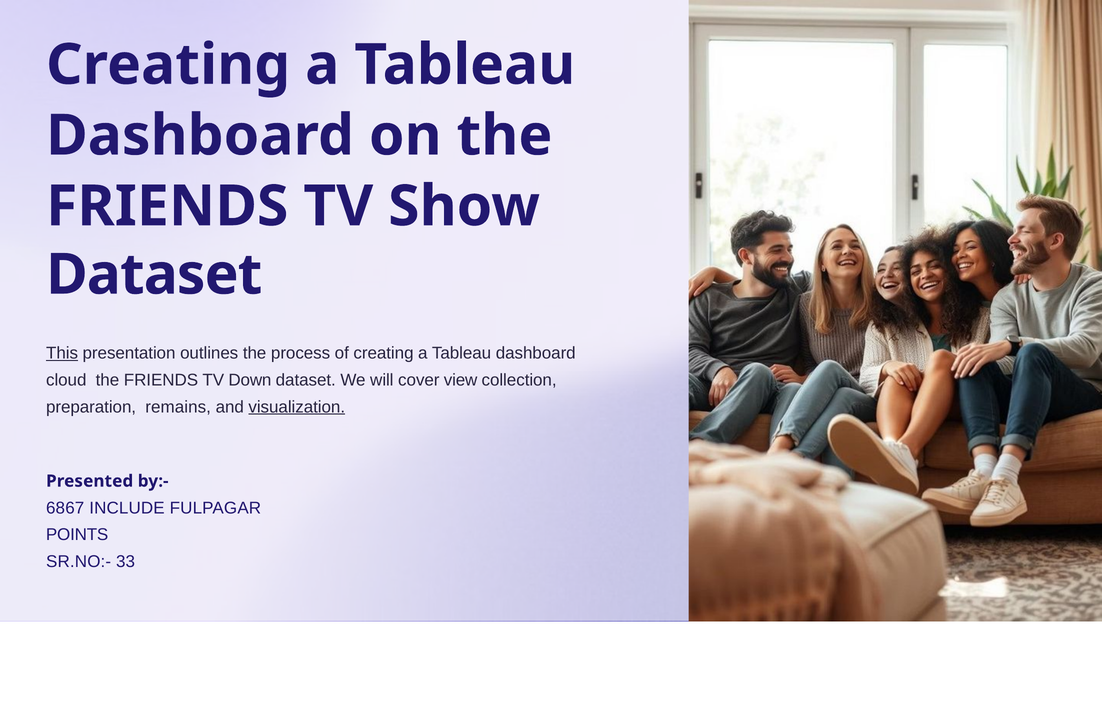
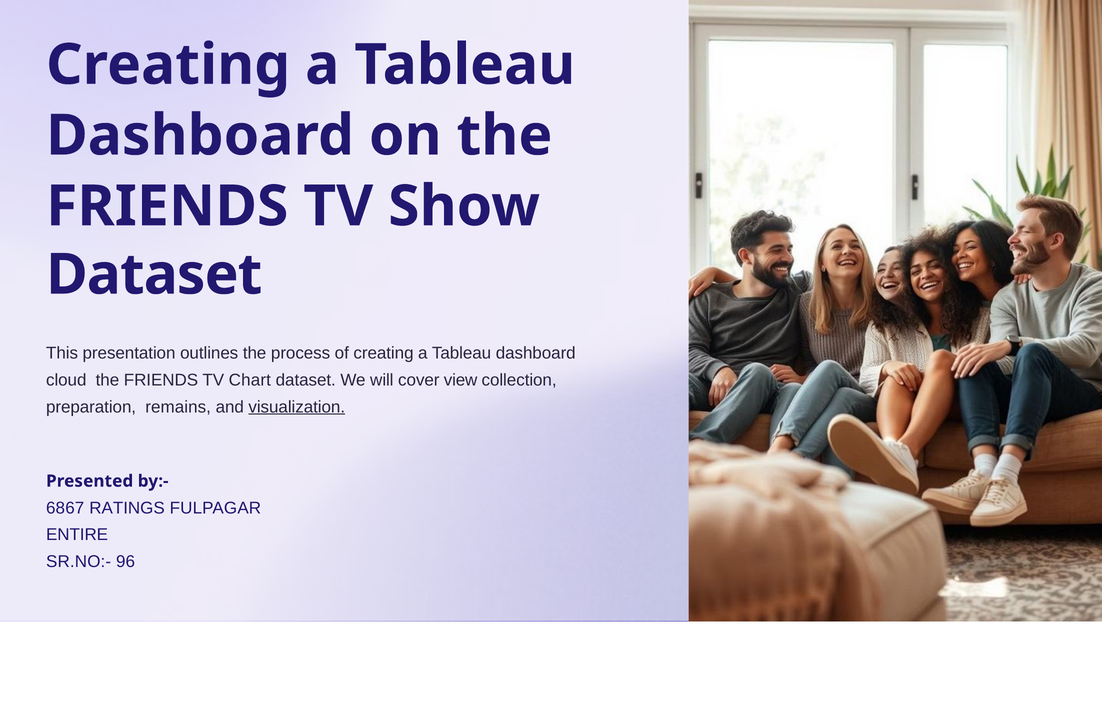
This underline: present -> none
Down: Down -> Chart
INCLUDE: INCLUDE -> RATINGS
POINTS: POINTS -> ENTIRE
33: 33 -> 96
